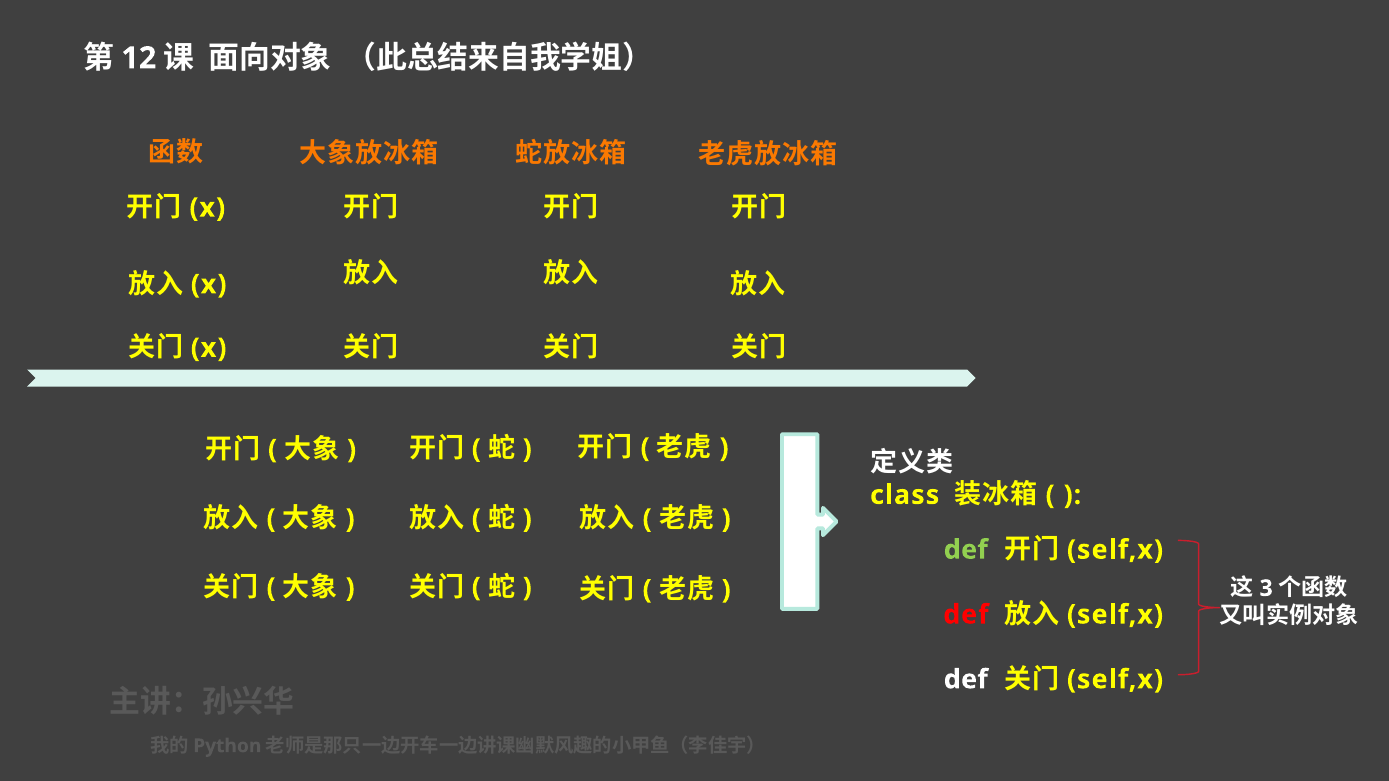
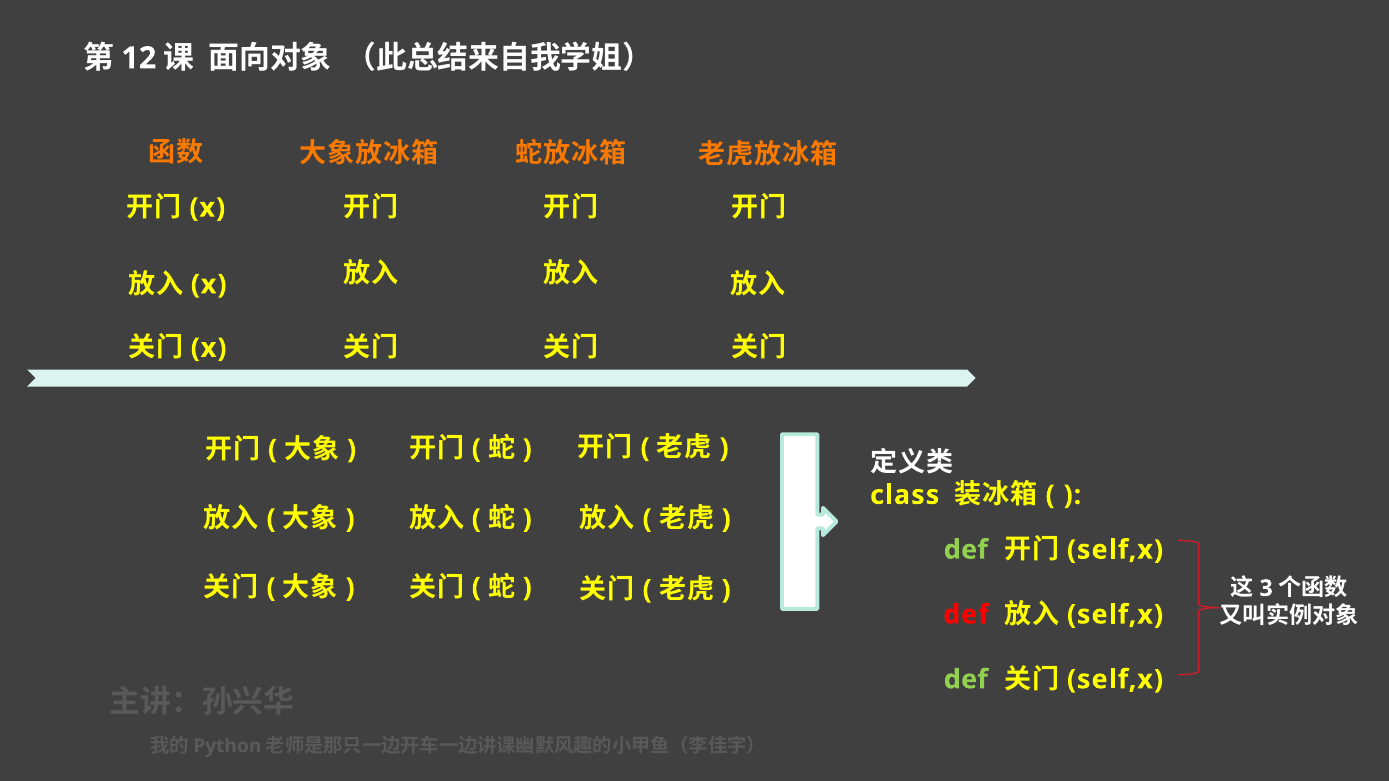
def at (966, 680) colour: white -> light green
